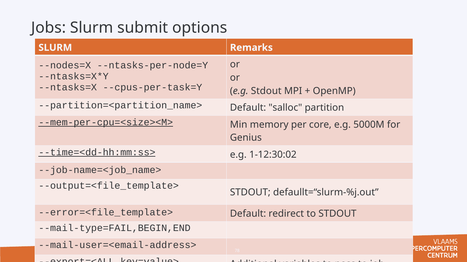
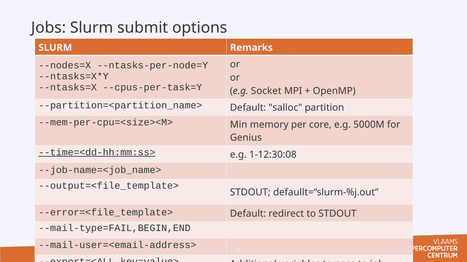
e.g Stdout: Stdout -> Socket
--mem-per-cpu=<size><M> underline: present -> none
1-12:30:02: 1-12:30:02 -> 1-12:30:08
